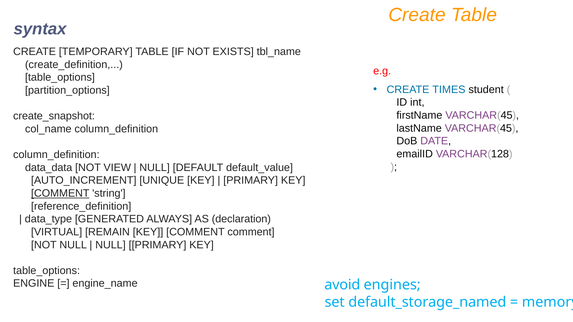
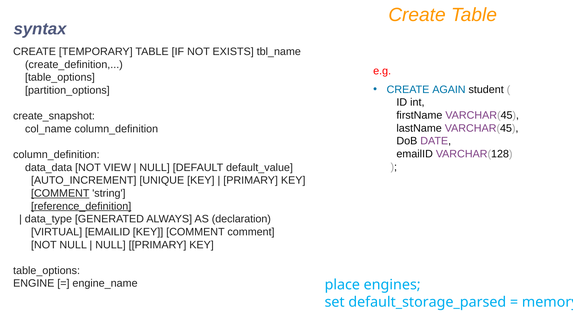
TIMES: TIMES -> AGAIN
reference_definition underline: none -> present
VIRTUAL REMAIN: REMAIN -> EMAILID
avoid: avoid -> place
default_storage_named: default_storage_named -> default_storage_parsed
